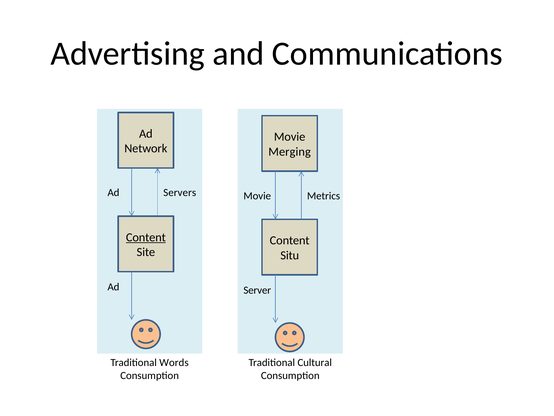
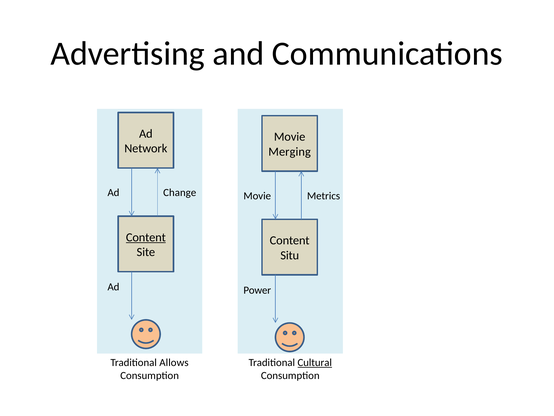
Servers: Servers -> Change
Server: Server -> Power
Words: Words -> Allows
Cultural underline: none -> present
